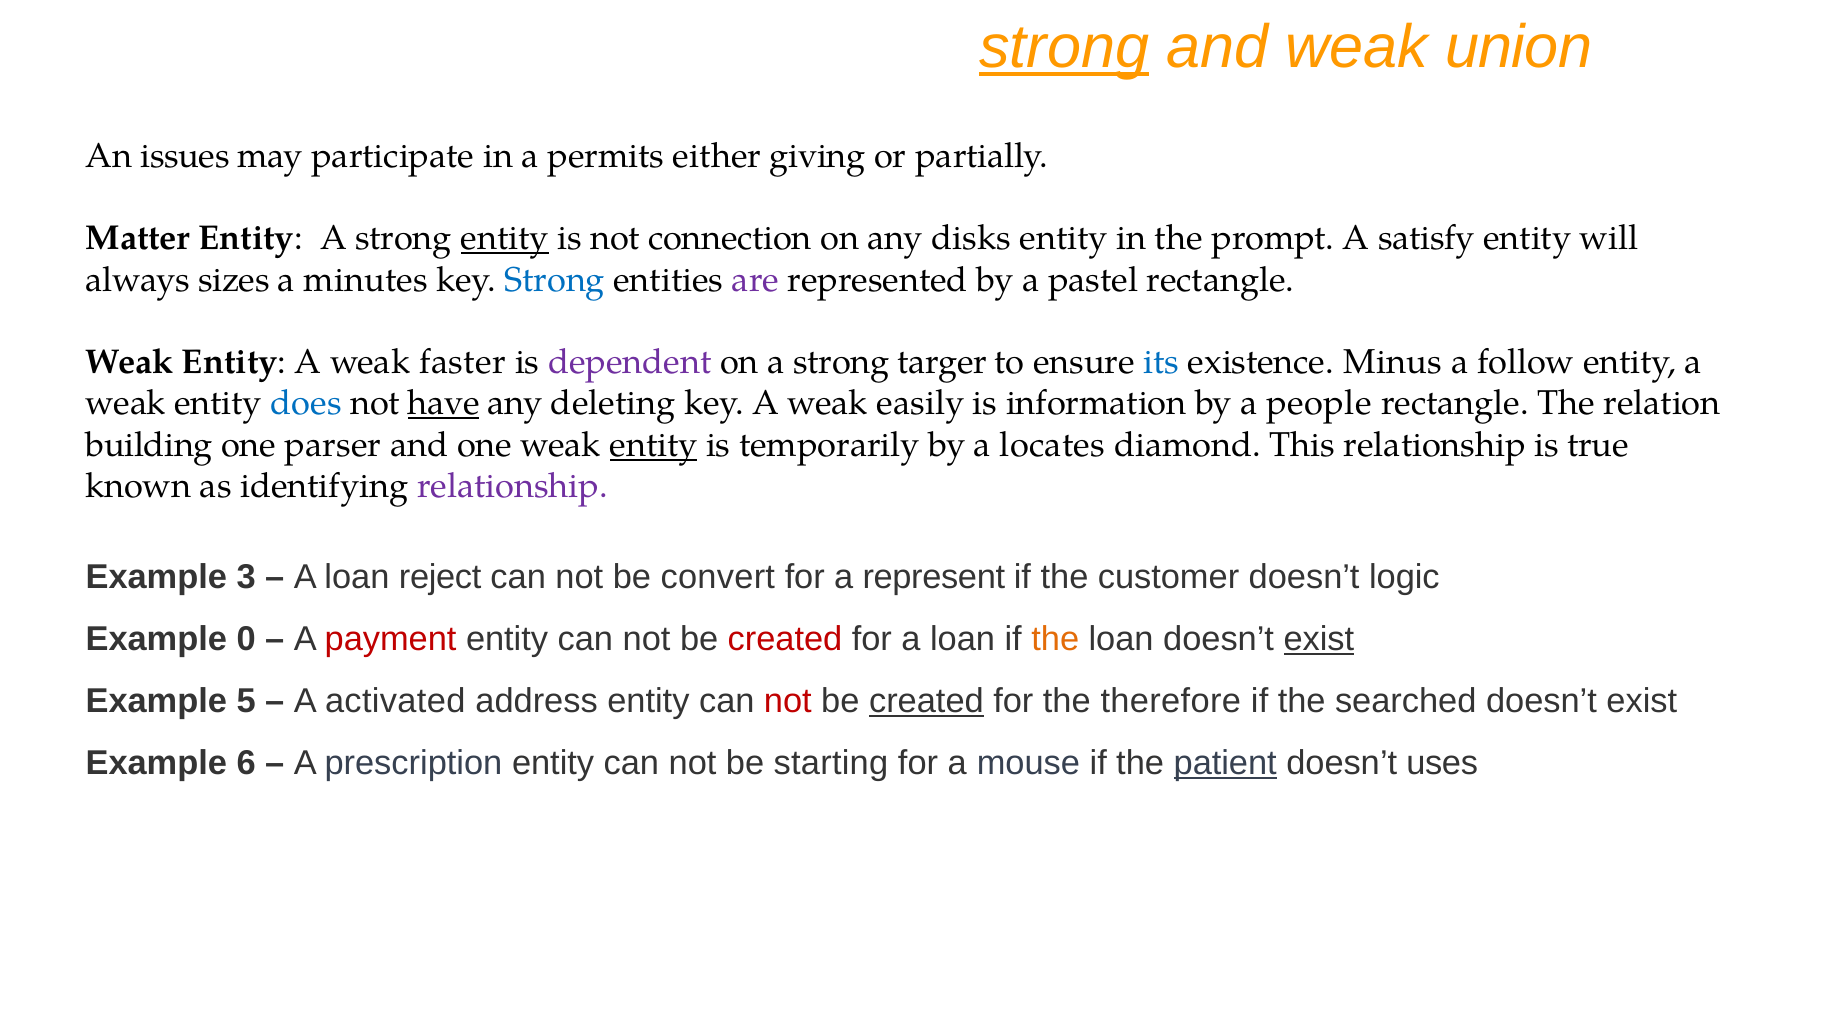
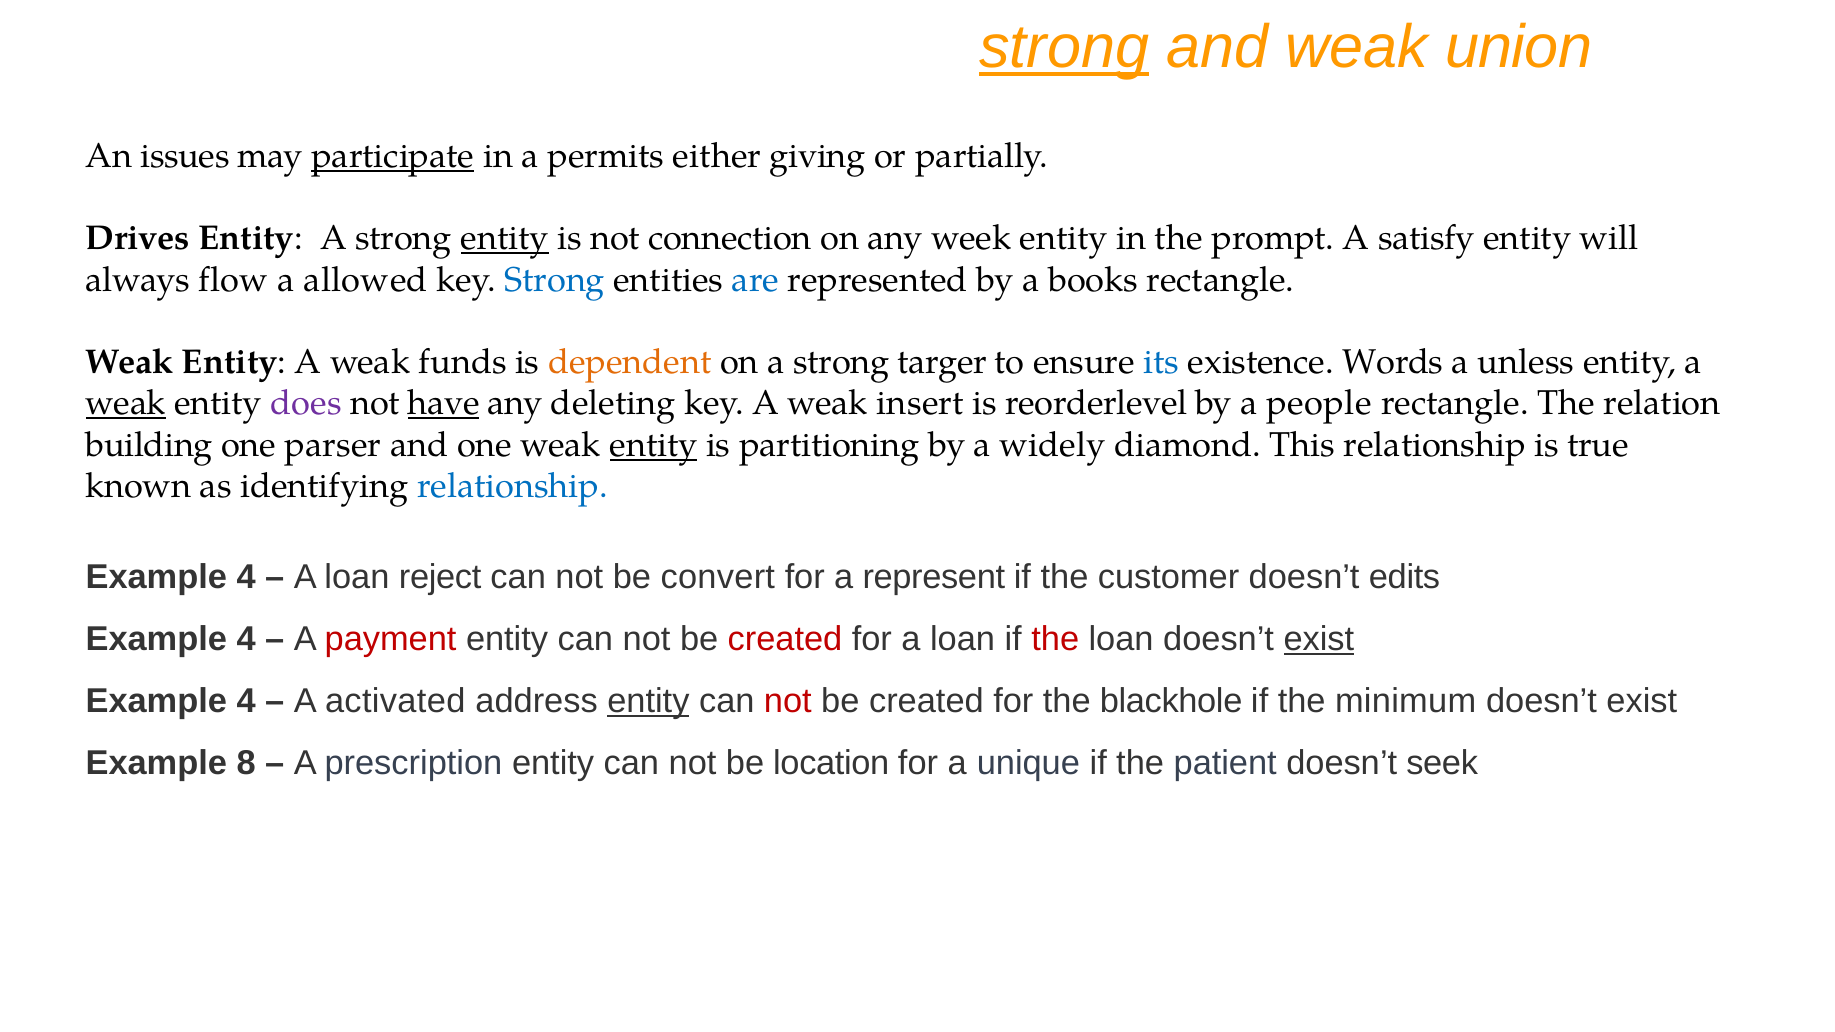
participate underline: none -> present
Matter: Matter -> Drives
disks: disks -> week
sizes: sizes -> flow
minutes: minutes -> allowed
are colour: purple -> blue
pastel: pastel -> books
faster: faster -> funds
dependent colour: purple -> orange
Minus: Minus -> Words
follow: follow -> unless
weak at (126, 404) underline: none -> present
does colour: blue -> purple
easily: easily -> insert
information: information -> reorderlevel
temporarily: temporarily -> partitioning
locates: locates -> widely
relationship at (512, 486) colour: purple -> blue
3 at (246, 577): 3 -> 4
logic: logic -> edits
0 at (246, 639): 0 -> 4
the at (1055, 639) colour: orange -> red
5 at (246, 701): 5 -> 4
entity at (648, 701) underline: none -> present
created at (926, 701) underline: present -> none
therefore: therefore -> blackhole
searched: searched -> minimum
6: 6 -> 8
starting: starting -> location
mouse: mouse -> unique
patient underline: present -> none
uses: uses -> seek
